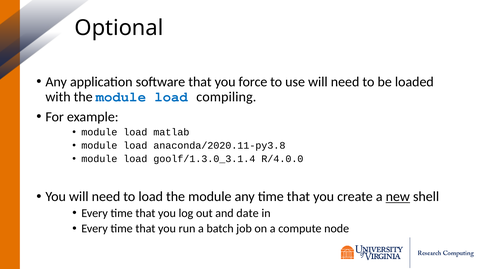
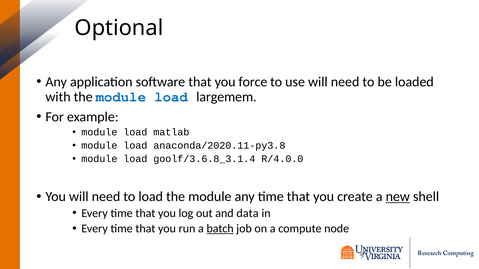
compiling: compiling -> largemem
goolf/1.3.0_3.1.4: goolf/1.3.0_3.1.4 -> goolf/3.6.8_3.1.4
date: date -> data
batch underline: none -> present
